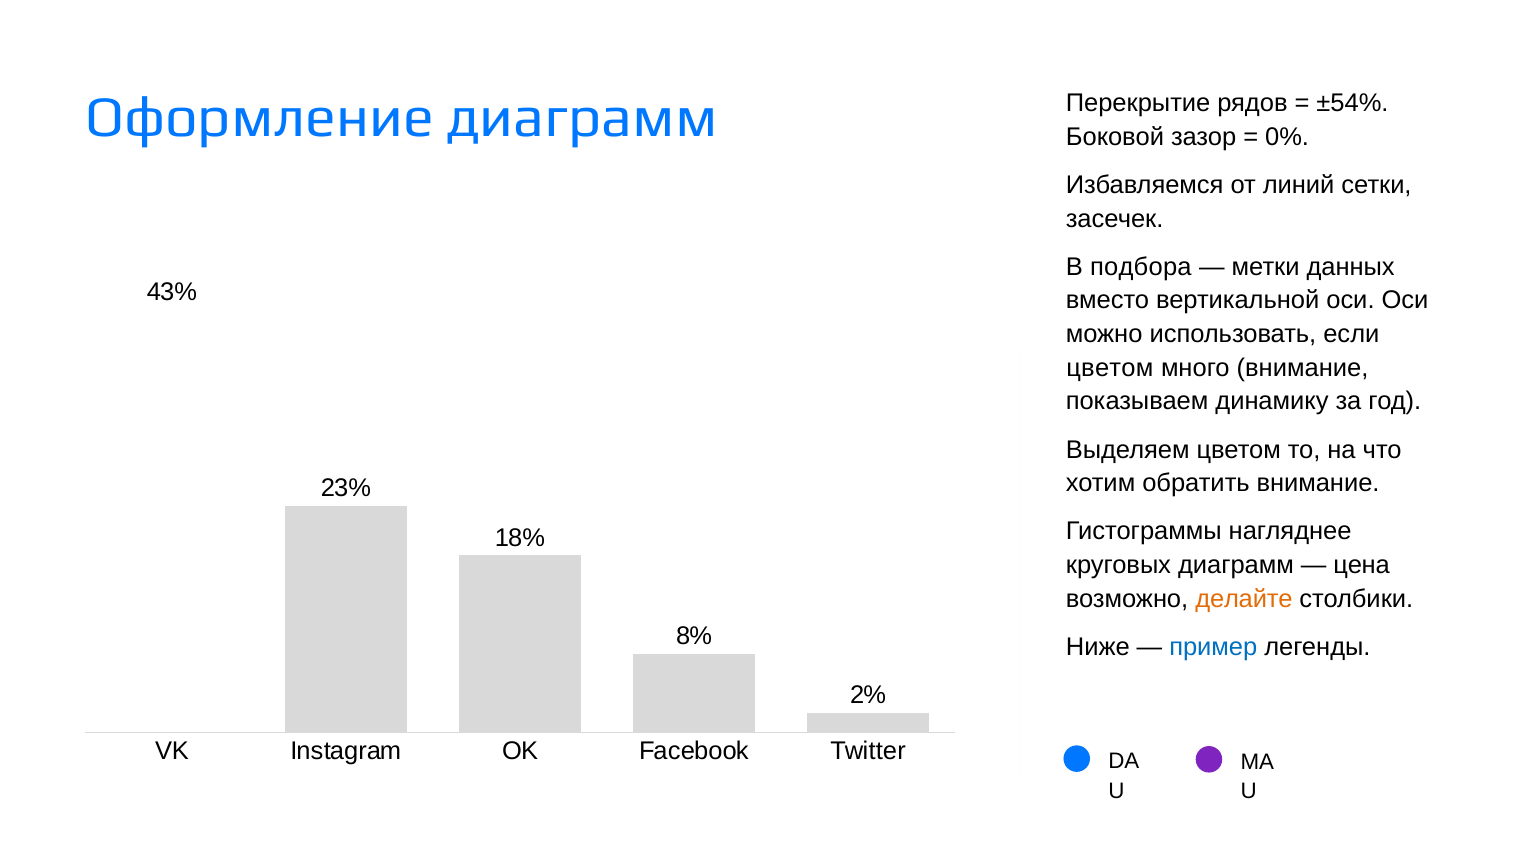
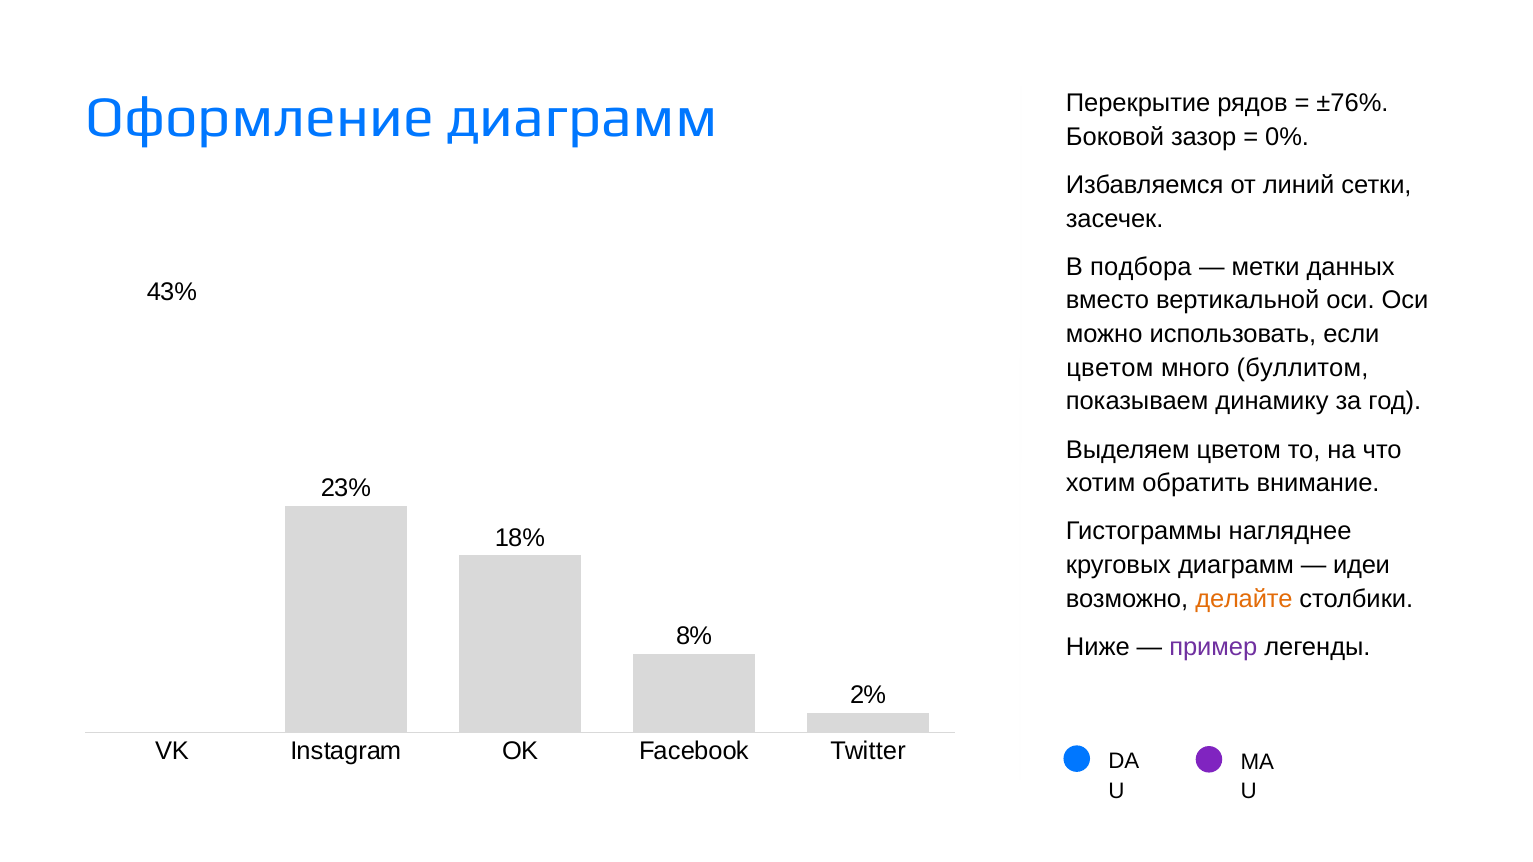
±54%: ±54% -> ±76%
много внимание: внимание -> буллитом
цена: цена -> идеи
пример colour: blue -> purple
